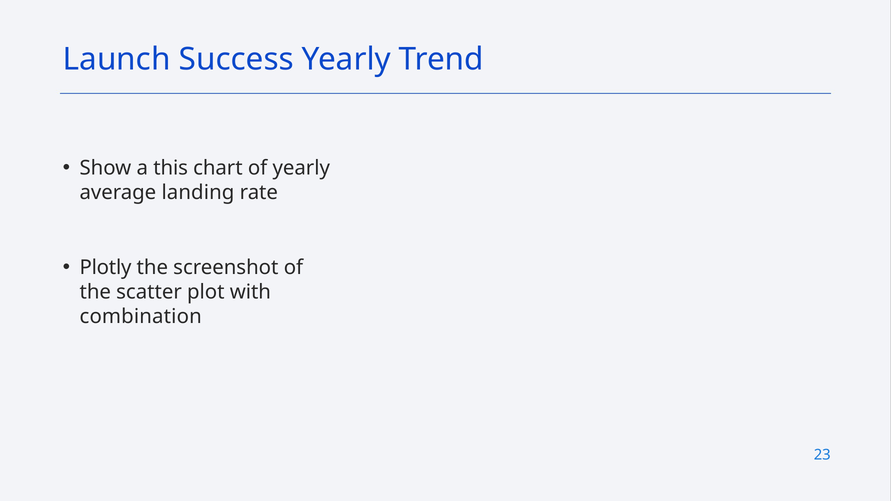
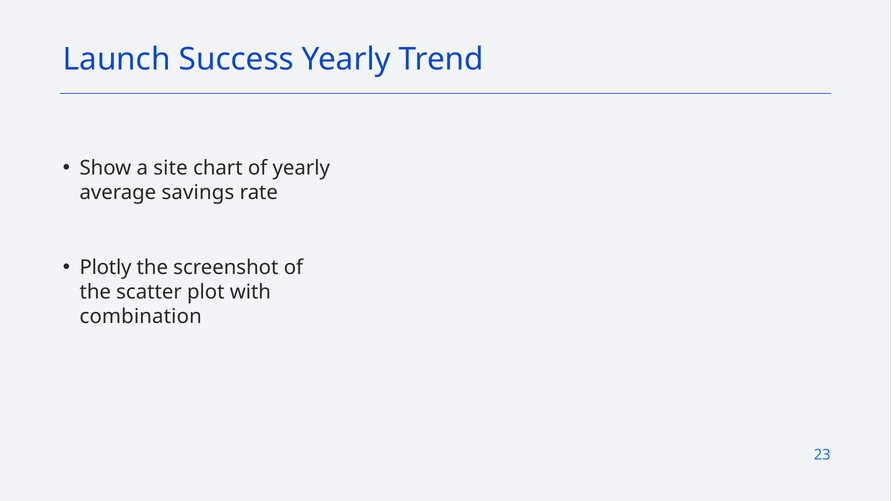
this: this -> site
landing: landing -> savings
